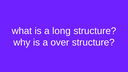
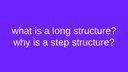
over: over -> step
